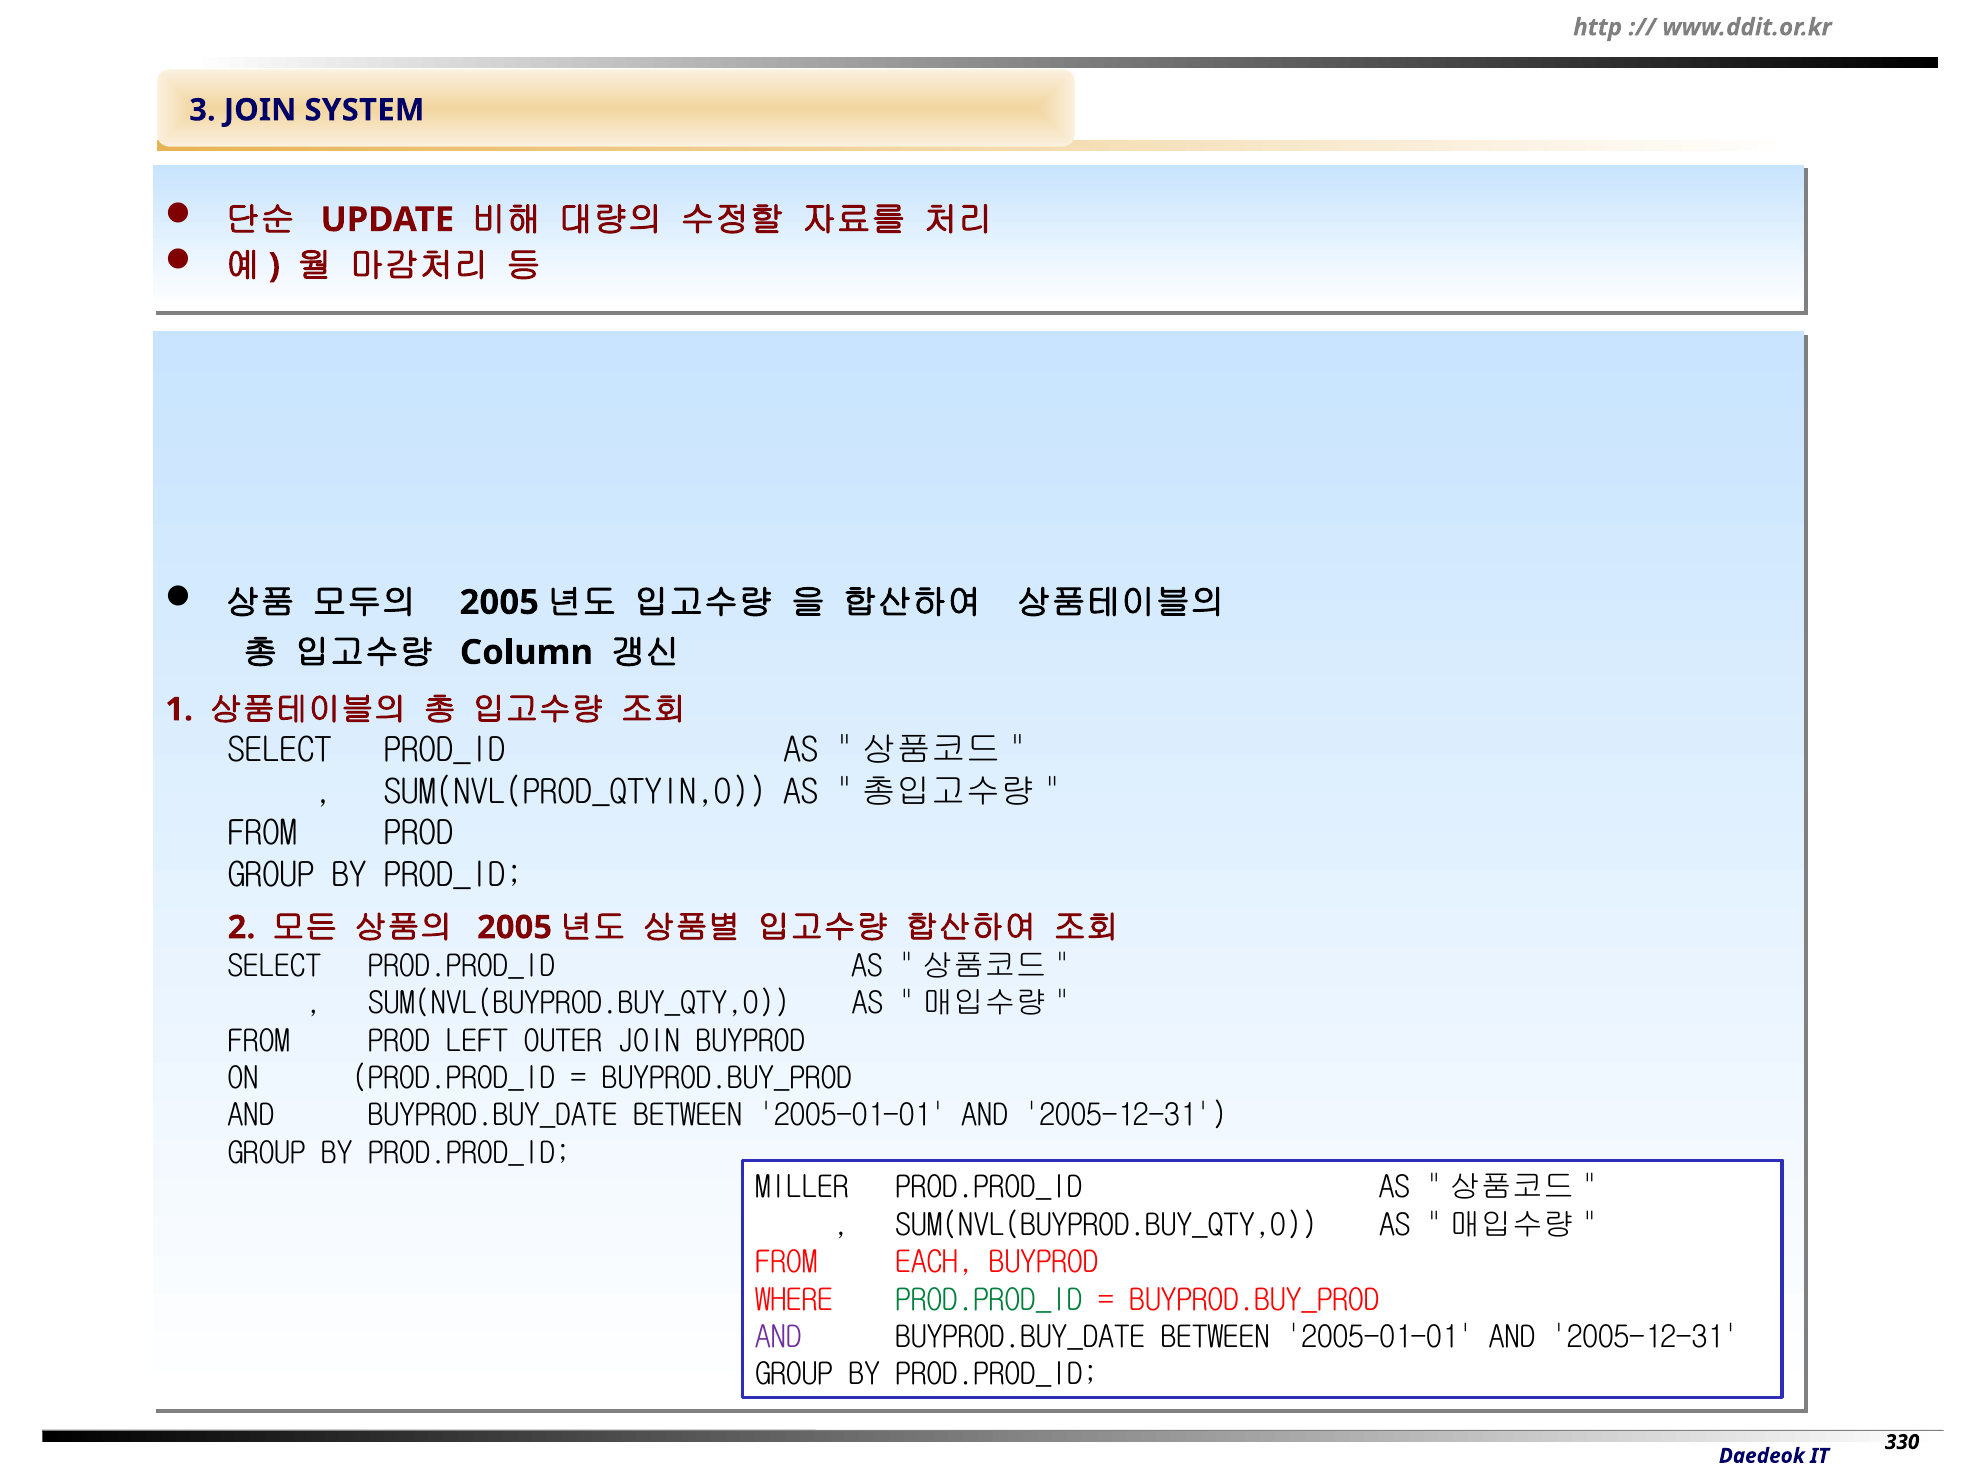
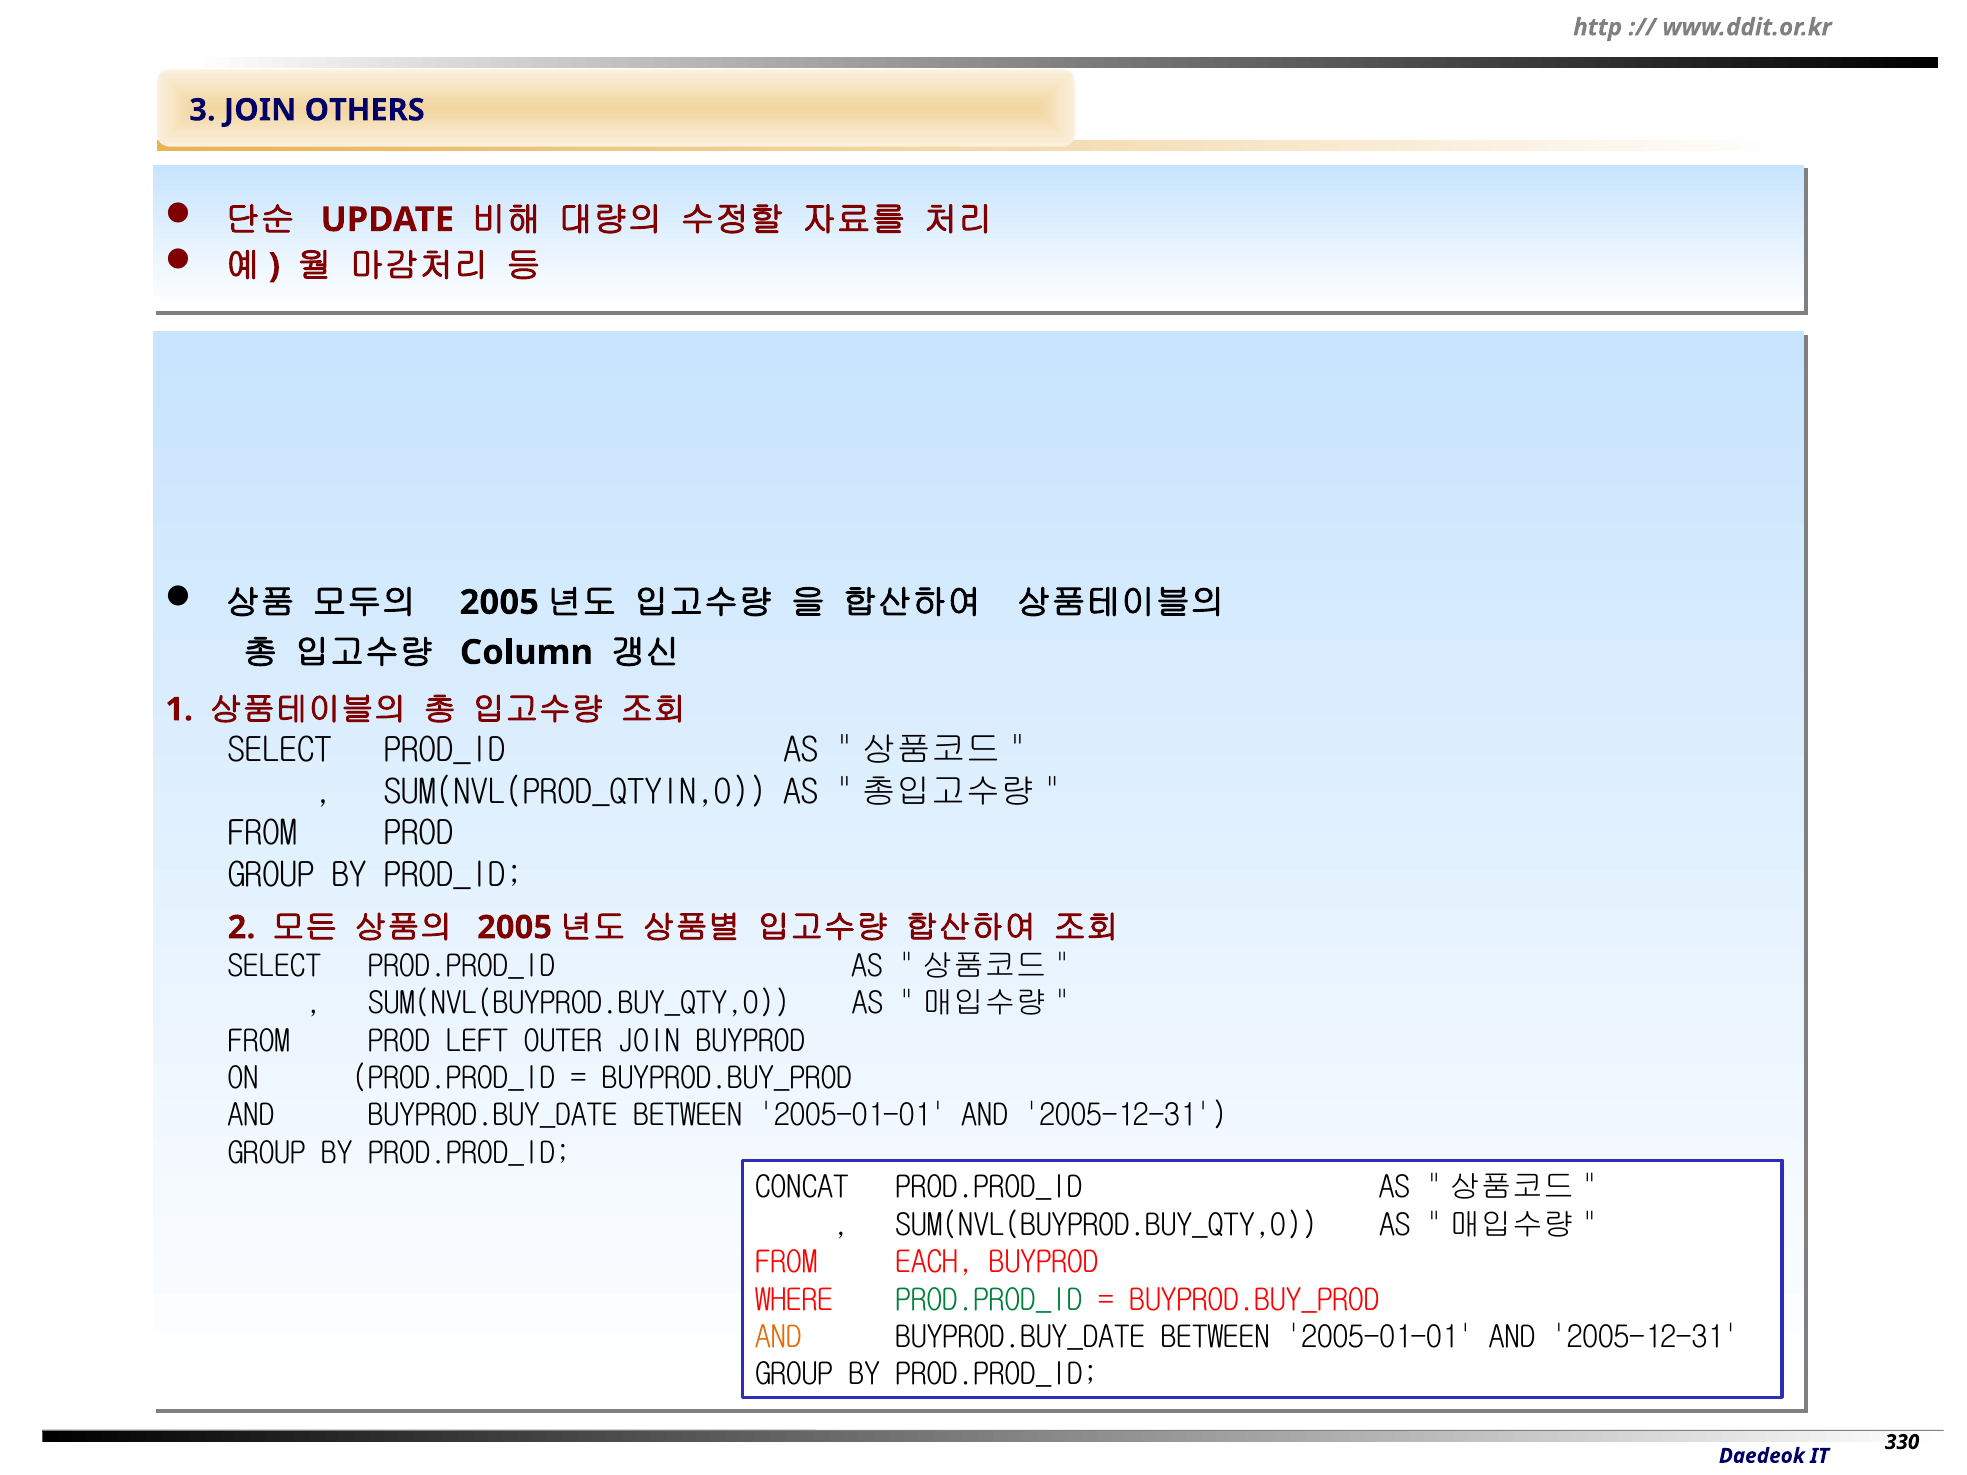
SYSTEM: SYSTEM -> OTHERS
MILLER: MILLER -> CONCAT
AND at (778, 1337) colour: purple -> orange
